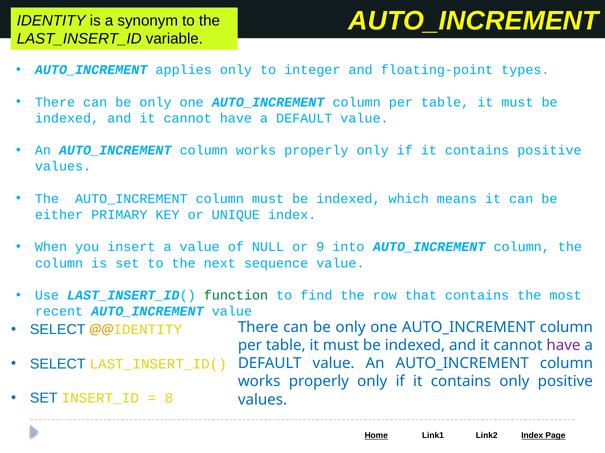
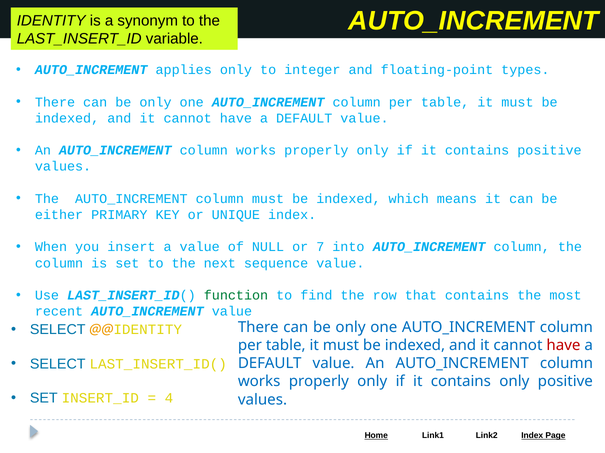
9: 9 -> 7
have at (563, 346) colour: purple -> red
8: 8 -> 4
